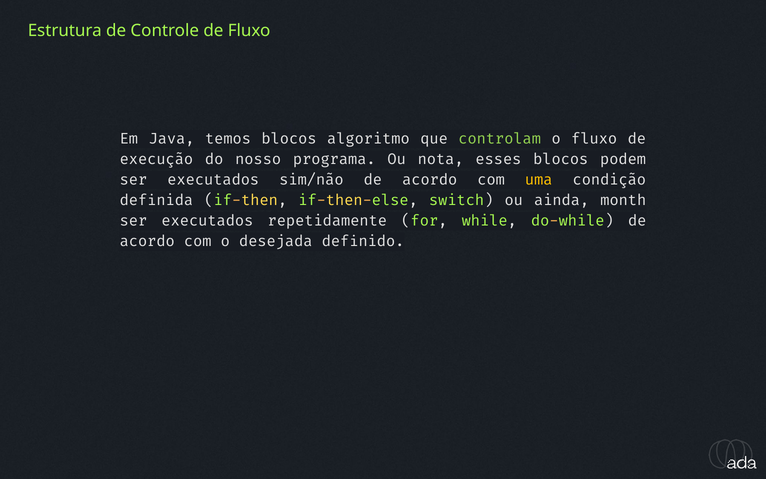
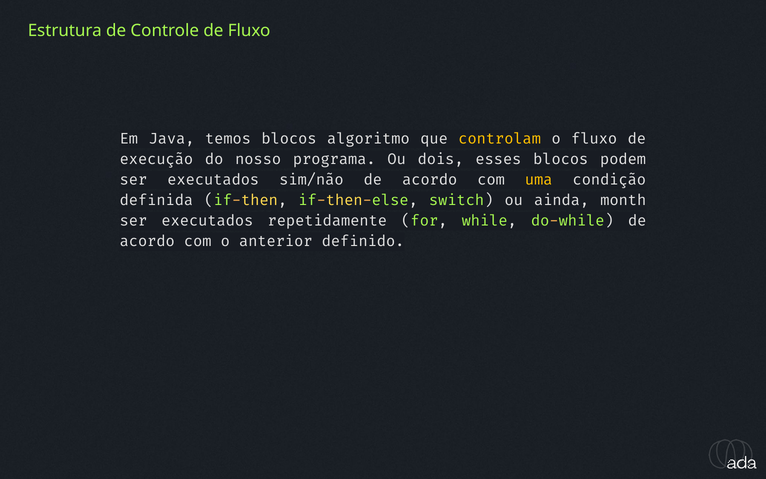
controlam colour: light green -> yellow
nota: nota -> dois
desejada: desejada -> anterior
